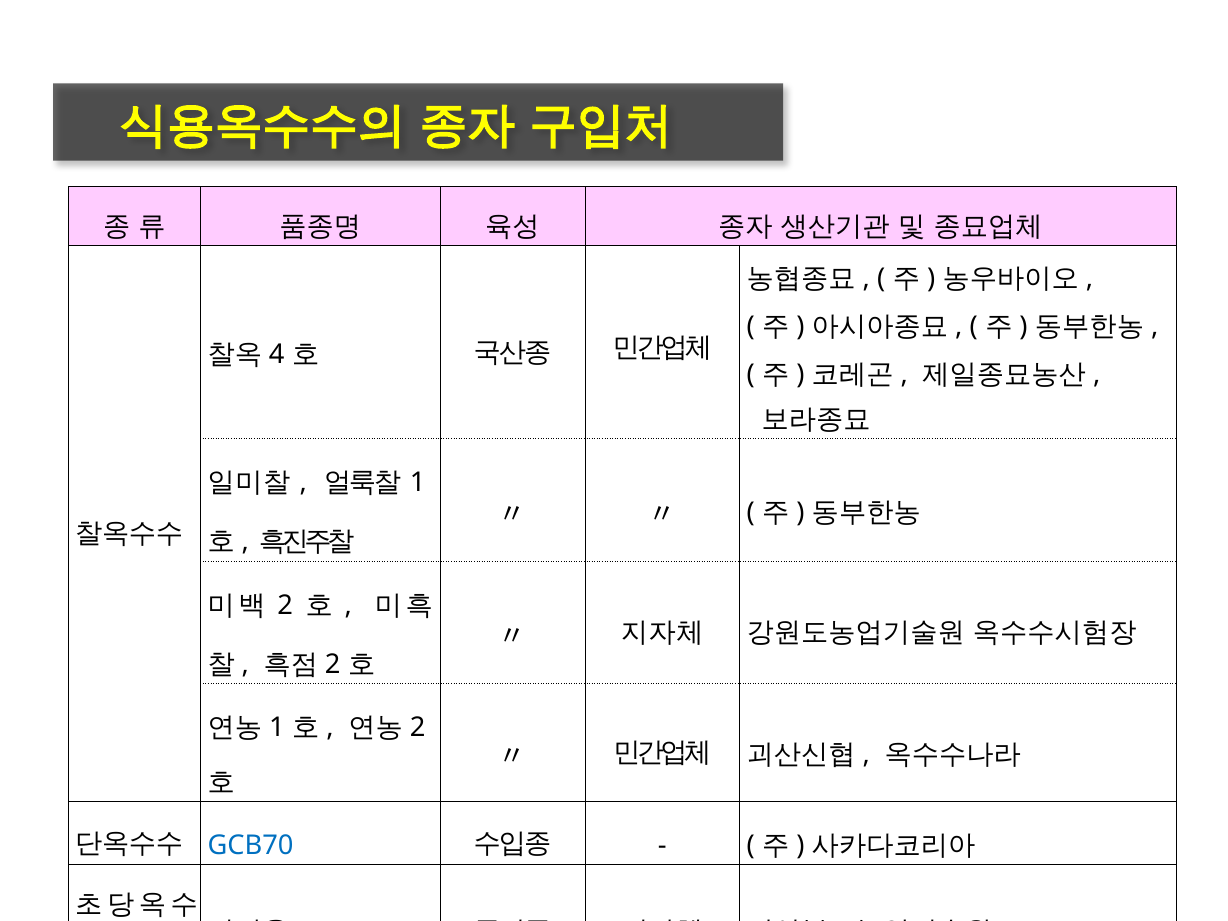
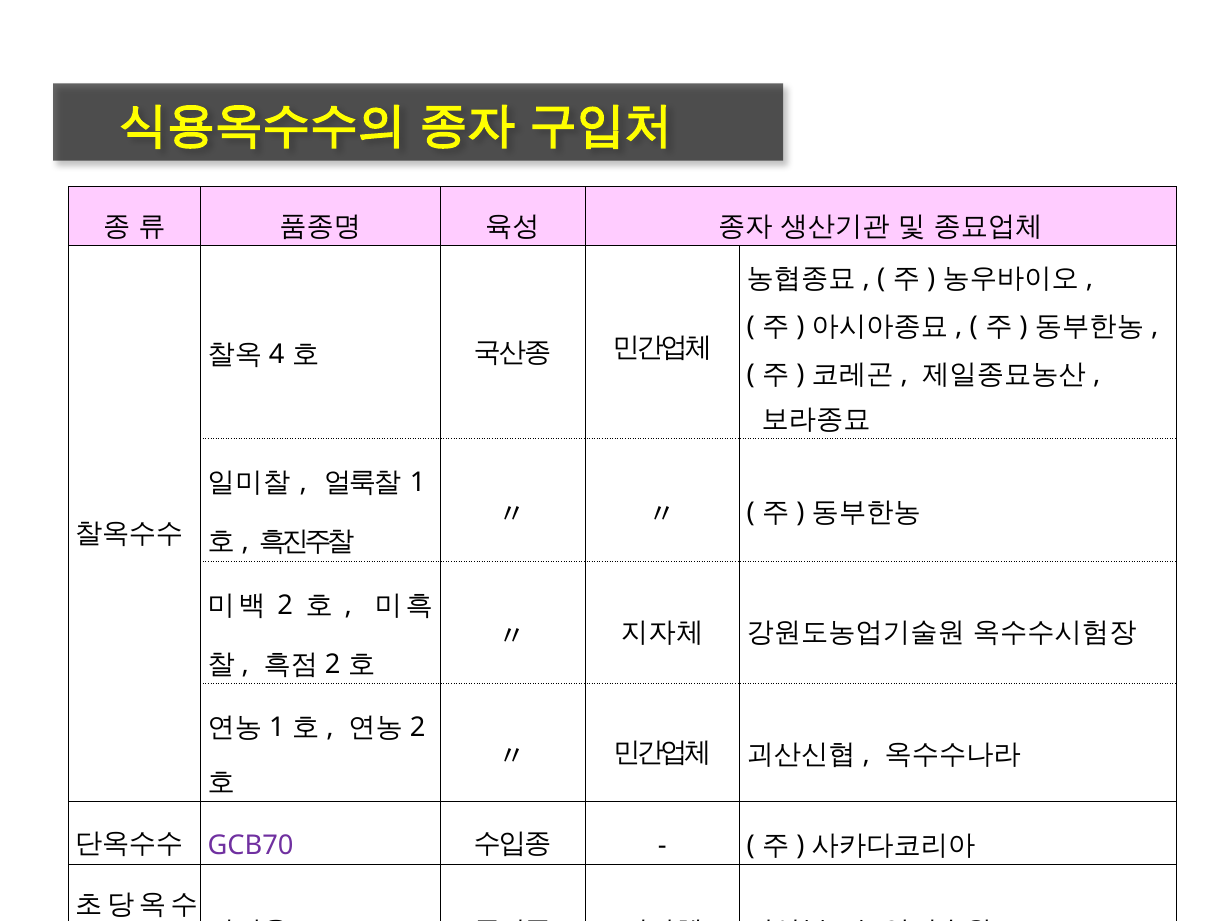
GCB70 colour: blue -> purple
